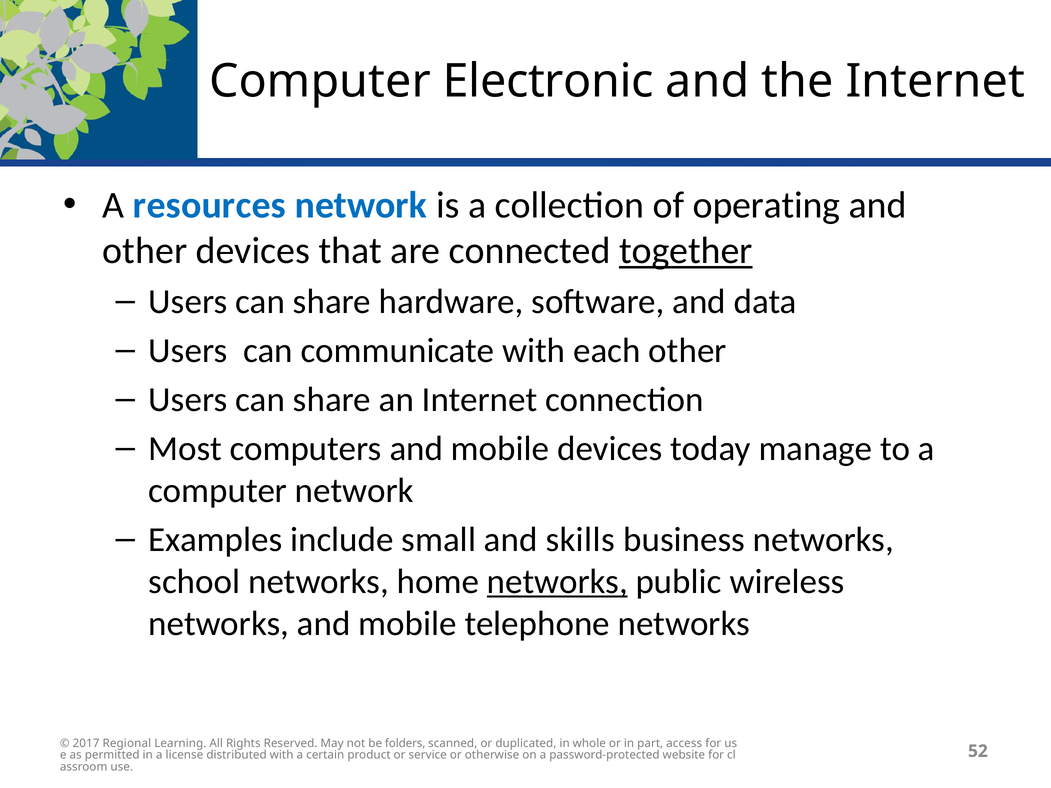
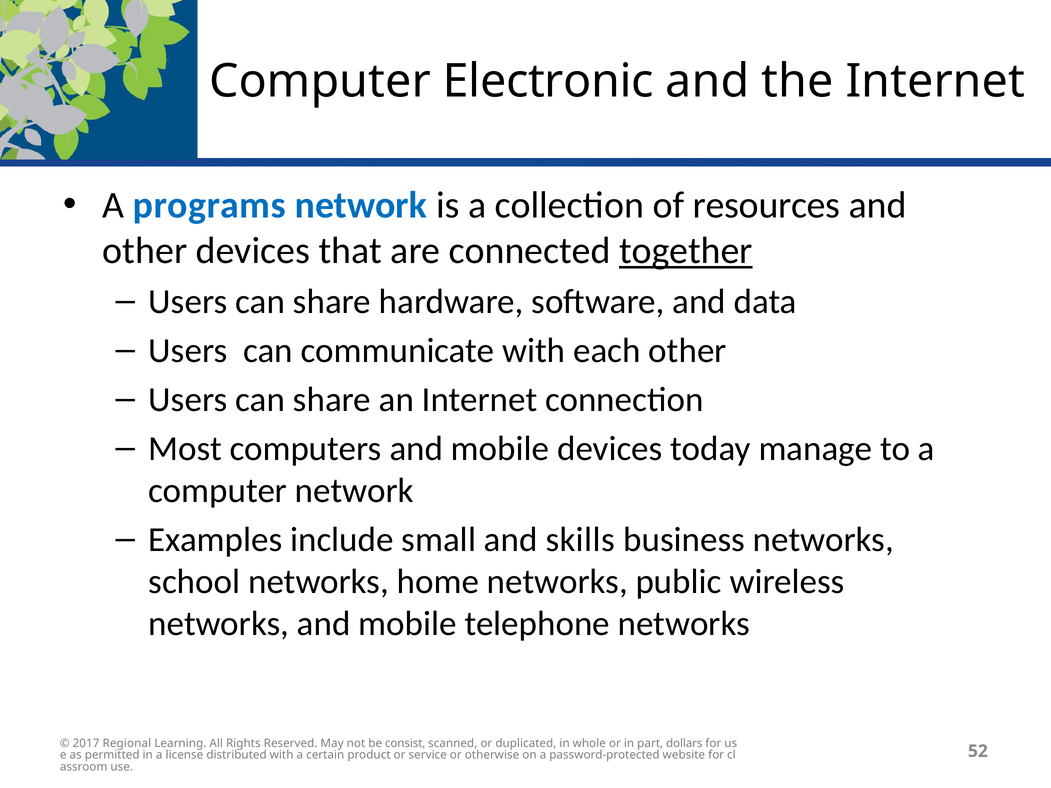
resources: resources -> programs
operating: operating -> resources
networks at (557, 582) underline: present -> none
folders: folders -> consist
access: access -> dollars
